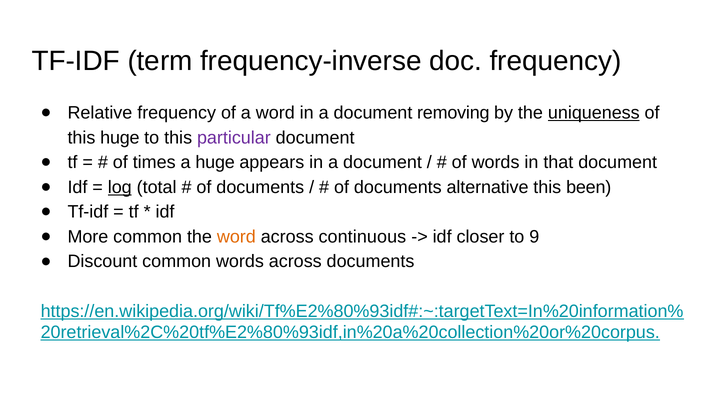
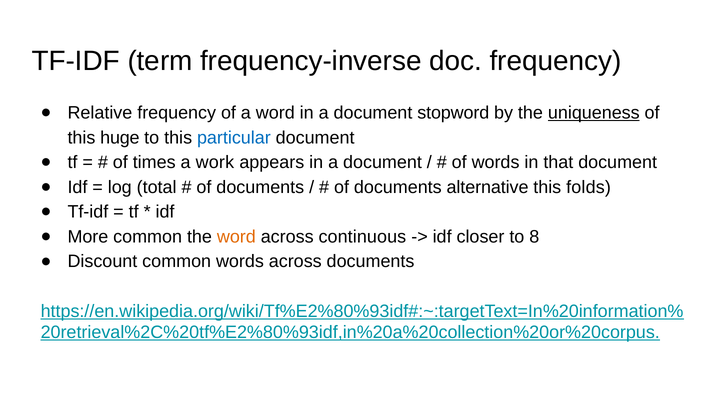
removing: removing -> stopword
particular colour: purple -> blue
a huge: huge -> work
log underline: present -> none
been: been -> folds
9: 9 -> 8
